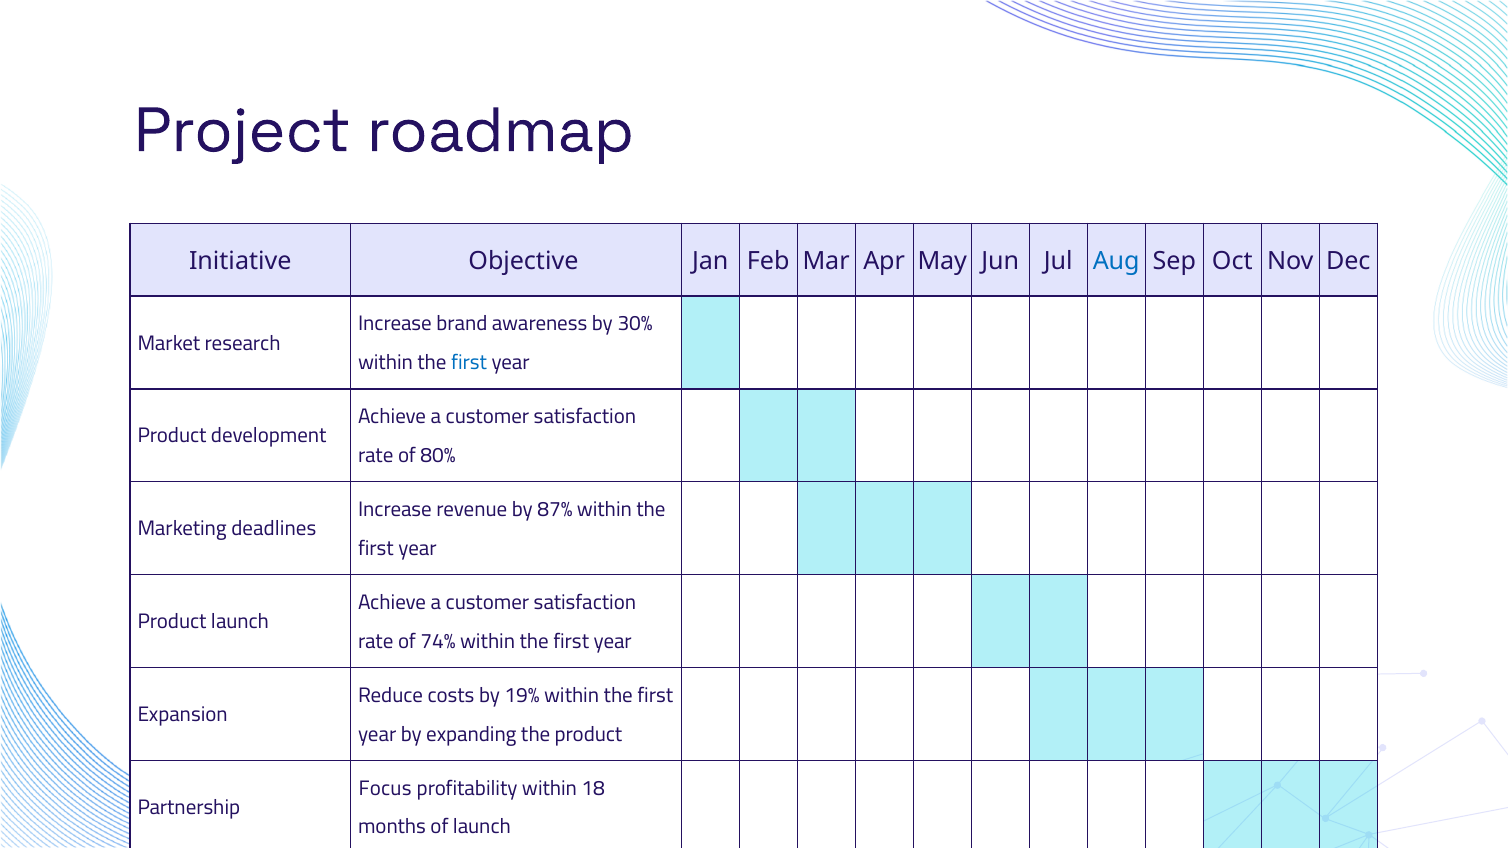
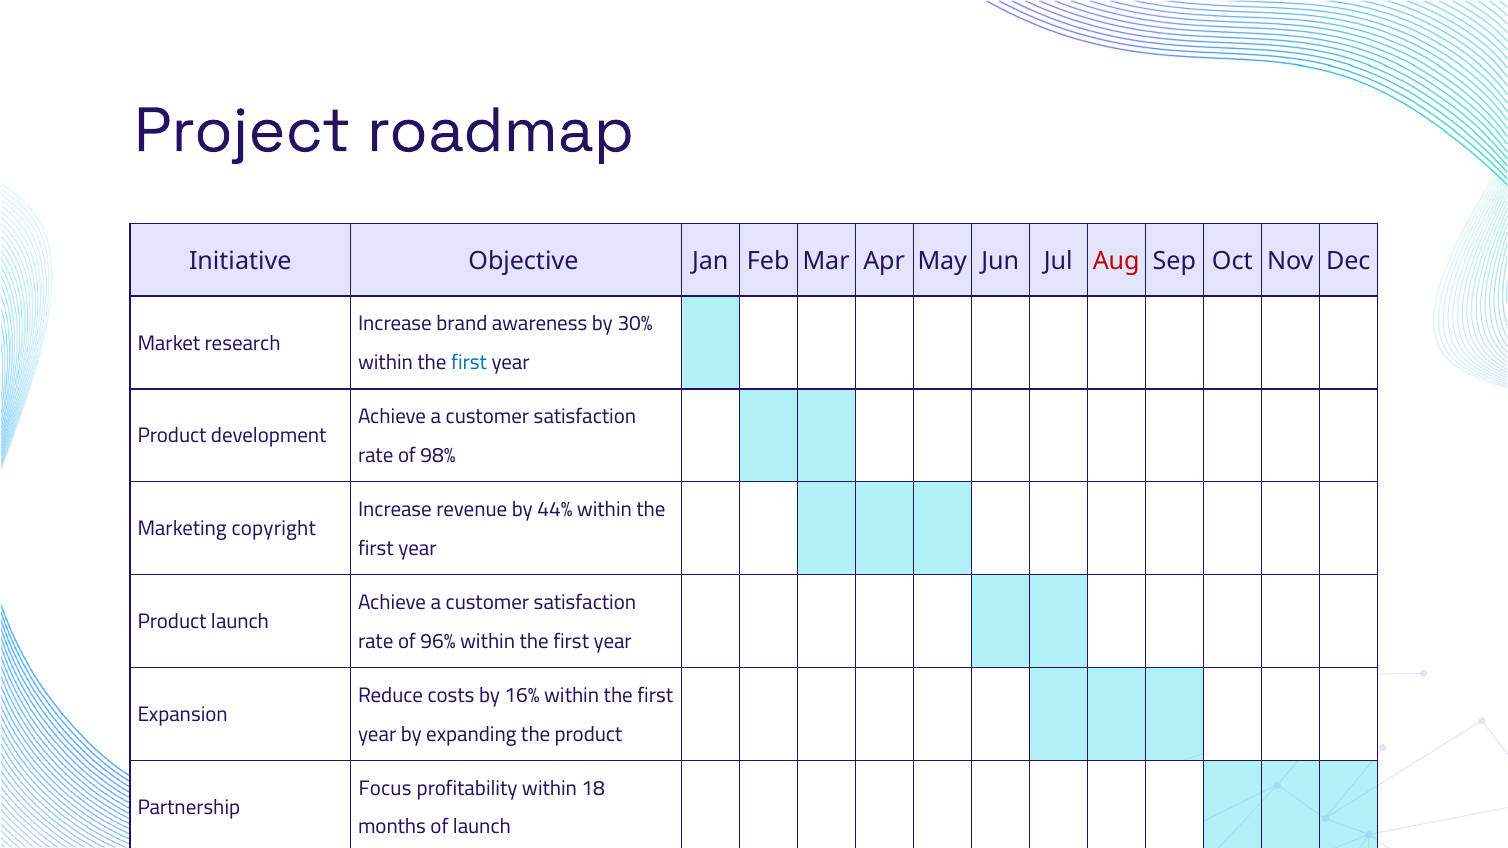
Aug colour: blue -> red
80%: 80% -> 98%
87%: 87% -> 44%
deadlines: deadlines -> copyright
74%: 74% -> 96%
19%: 19% -> 16%
